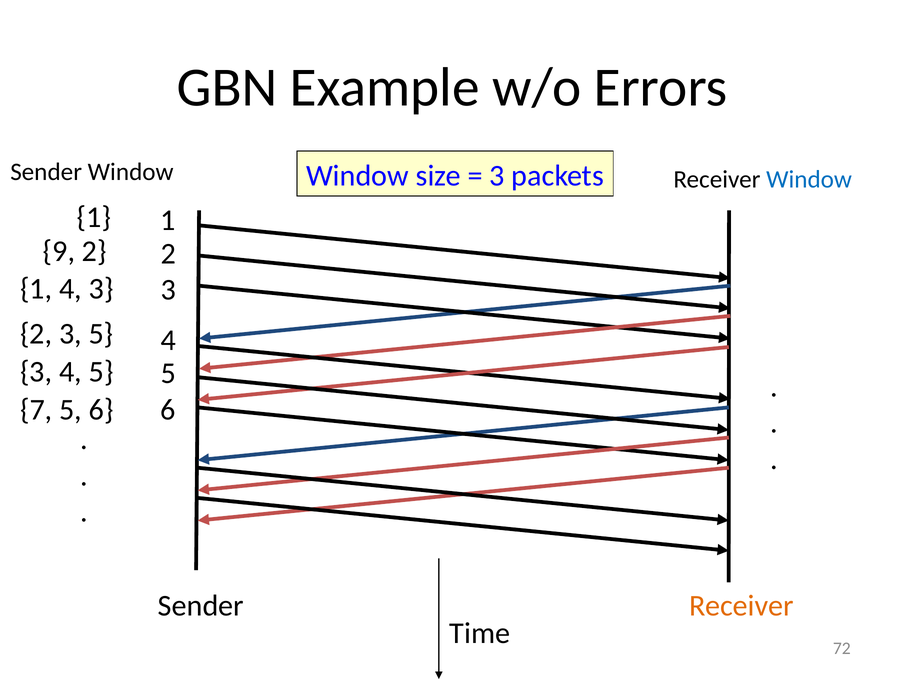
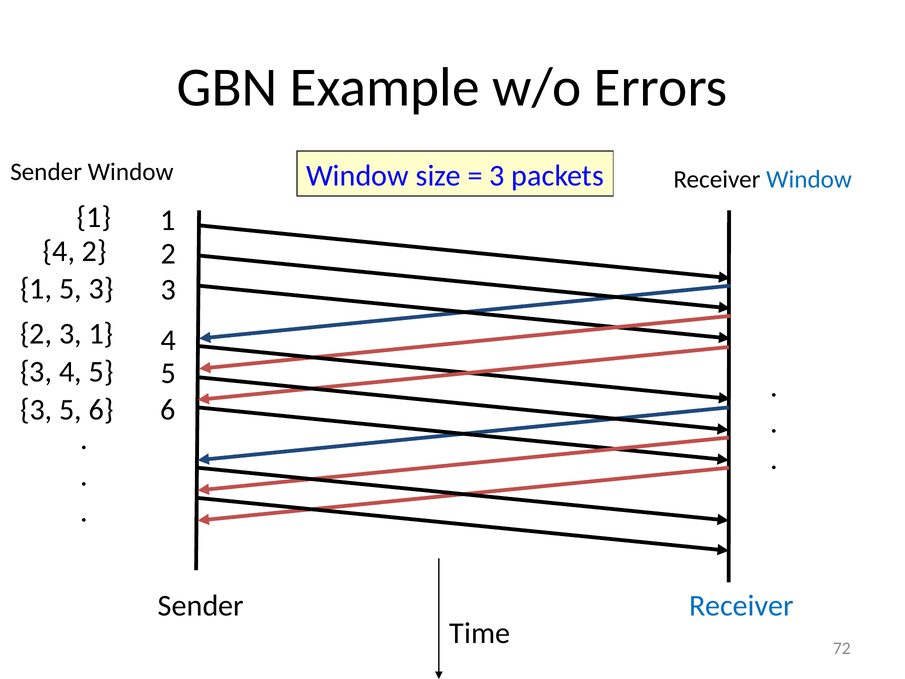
9 at (59, 251): 9 -> 4
4 at (71, 289): 4 -> 5
5 at (101, 334): 5 -> 1
7 at (36, 410): 7 -> 3
Receiver at (741, 605) colour: orange -> blue
